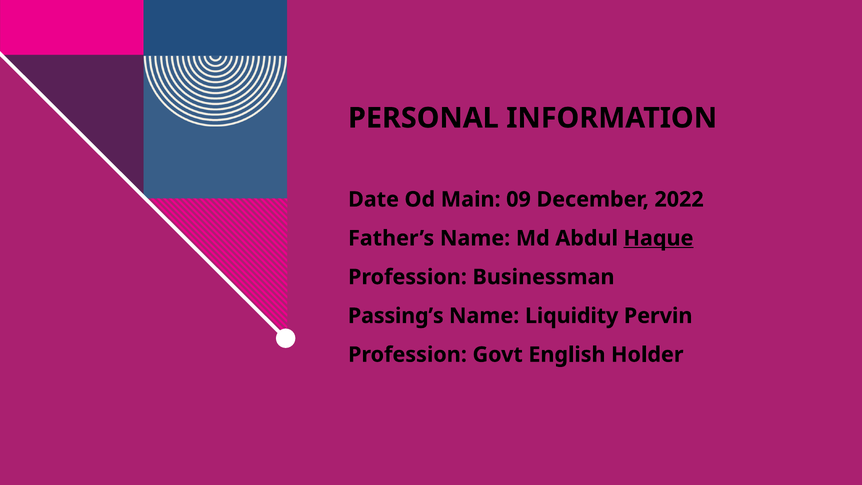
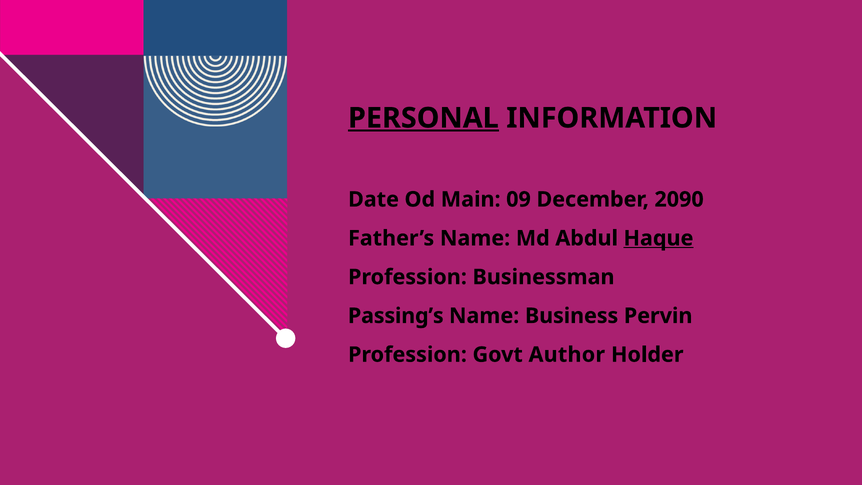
PERSONAL underline: none -> present
2022: 2022 -> 2090
Liquidity: Liquidity -> Business
English: English -> Author
